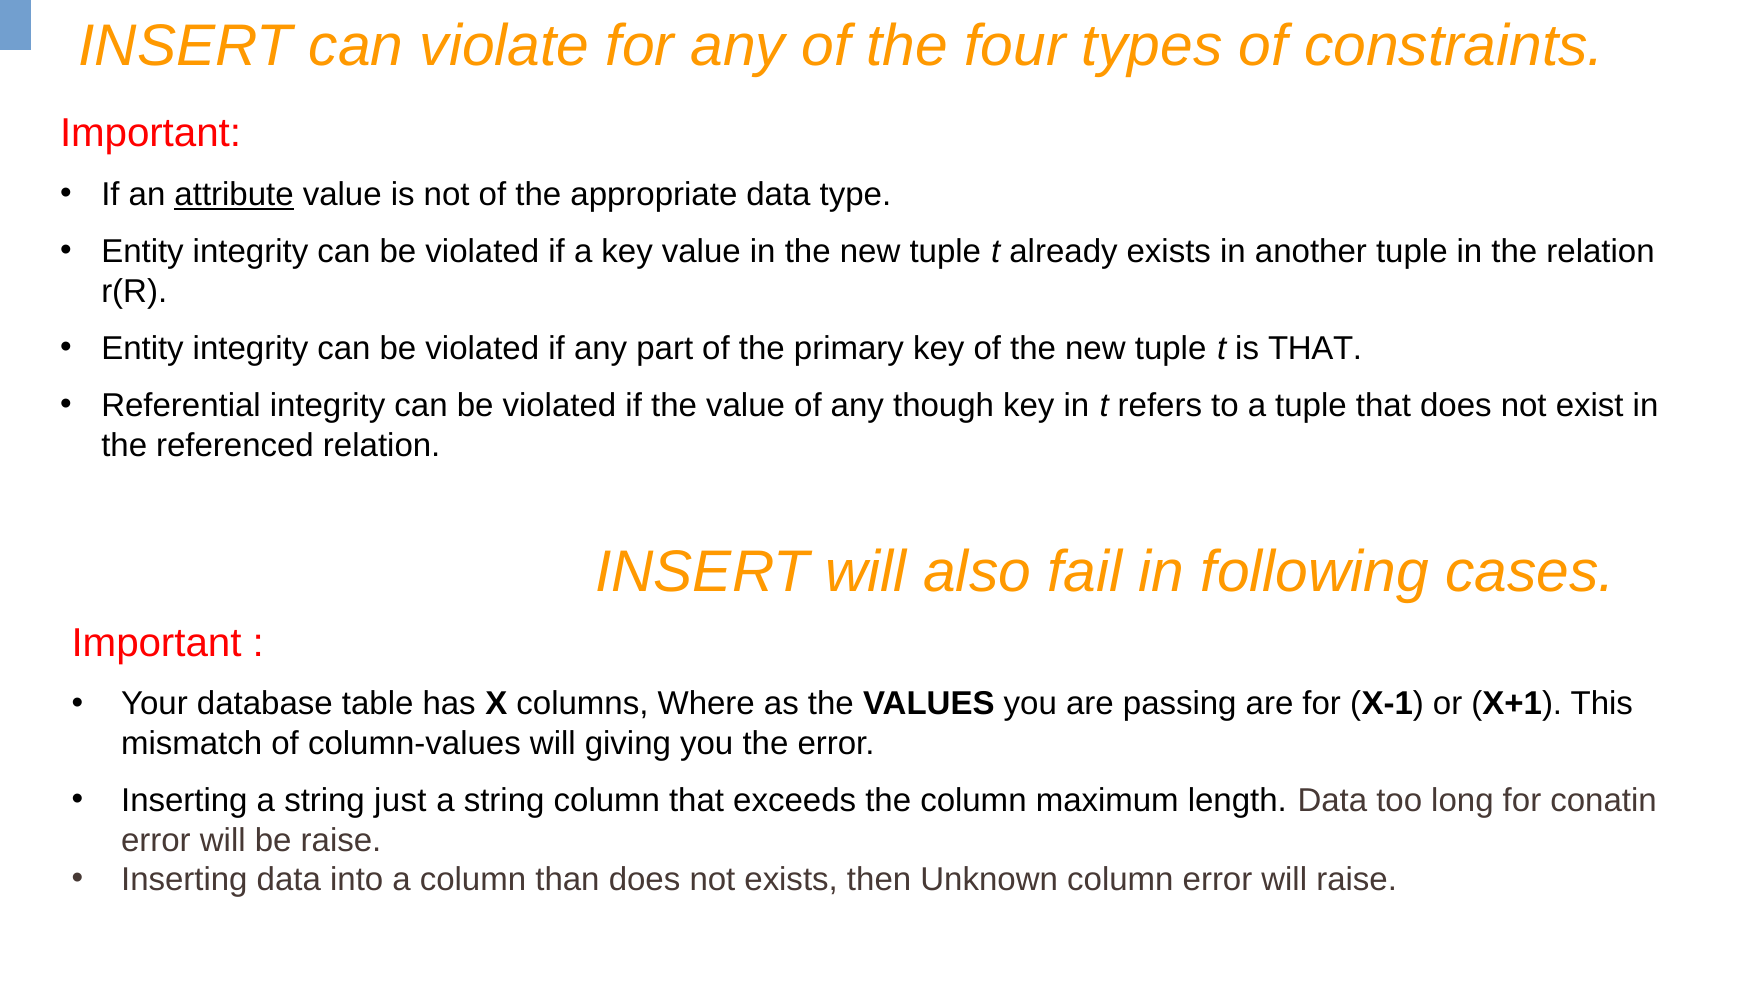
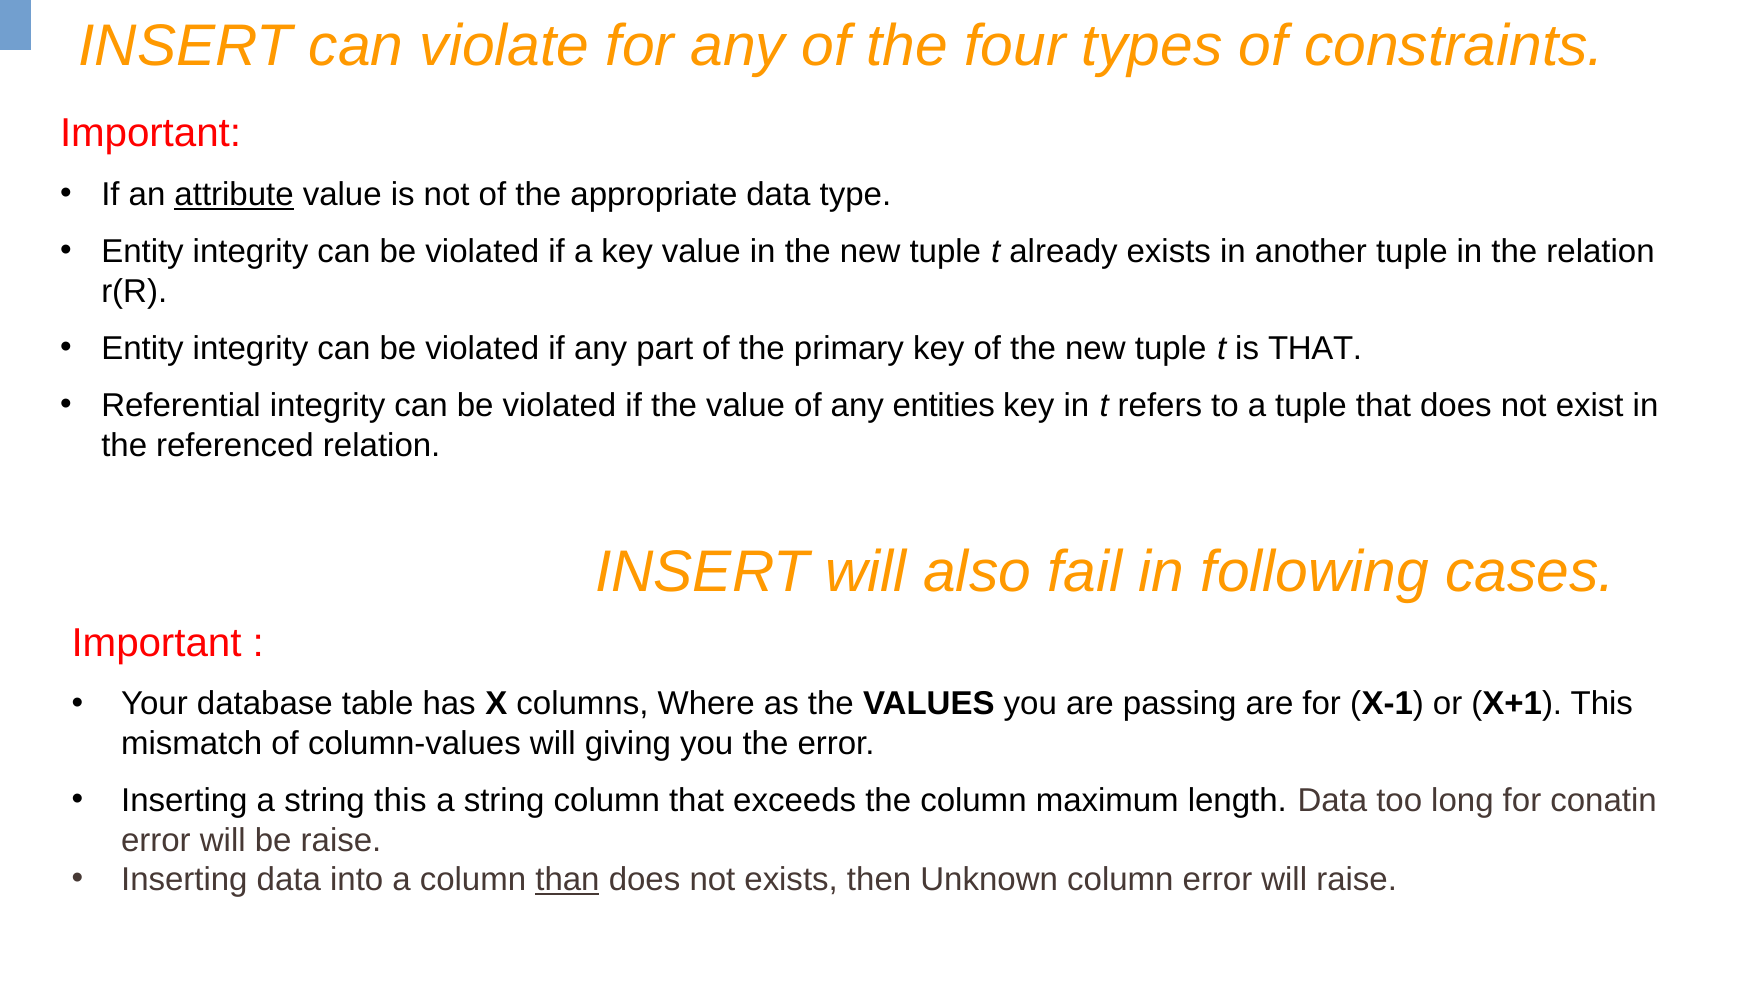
though: though -> entities
string just: just -> this
than underline: none -> present
